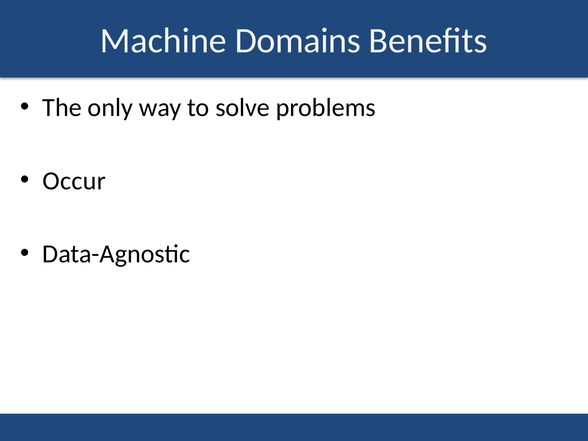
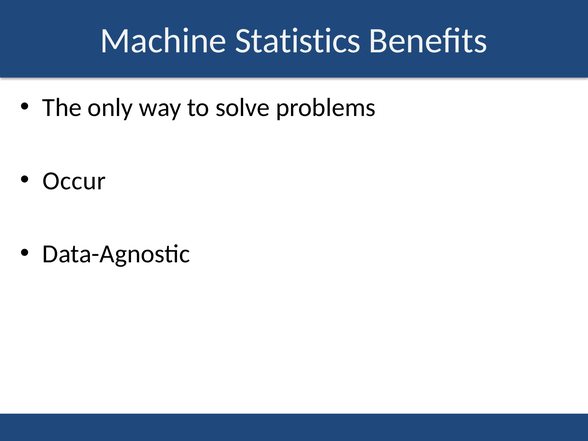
Domains: Domains -> Statistics
